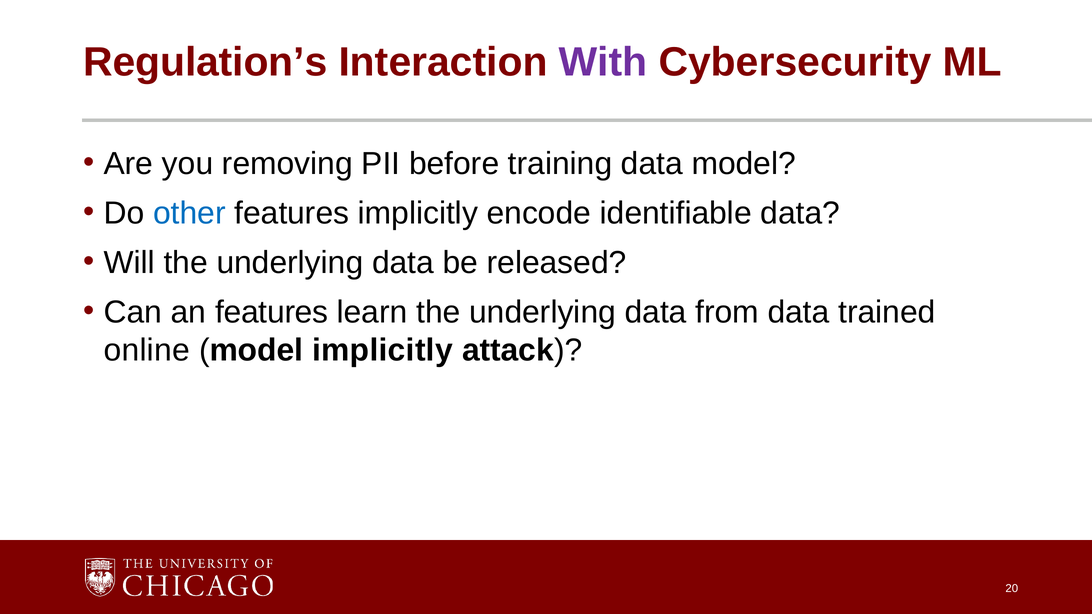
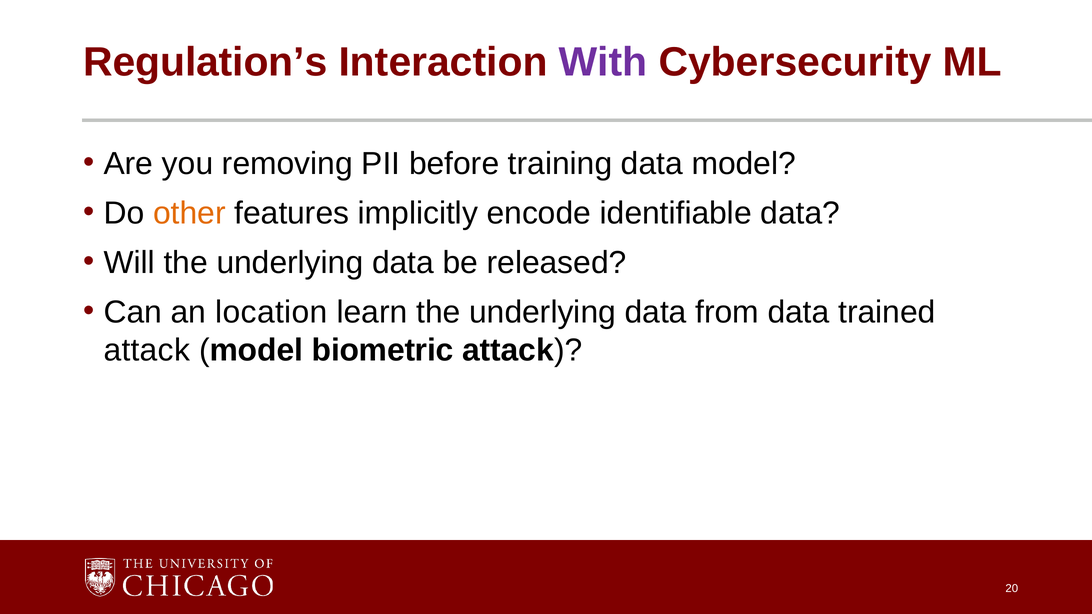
other colour: blue -> orange
an features: features -> location
online at (147, 350): online -> attack
model implicitly: implicitly -> biometric
